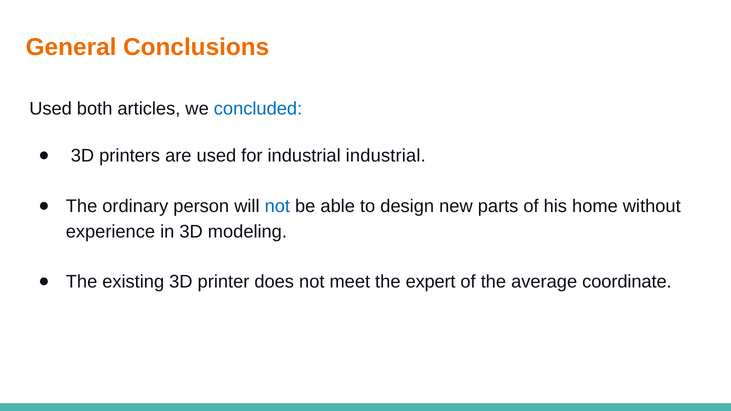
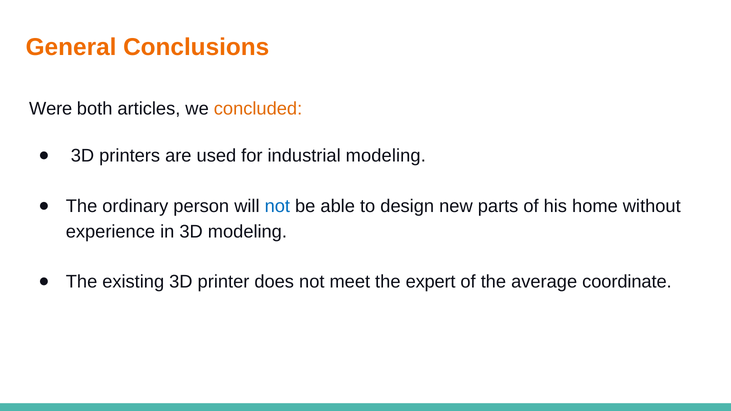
Used at (51, 109): Used -> Were
concluded colour: blue -> orange
industrial industrial: industrial -> modeling
